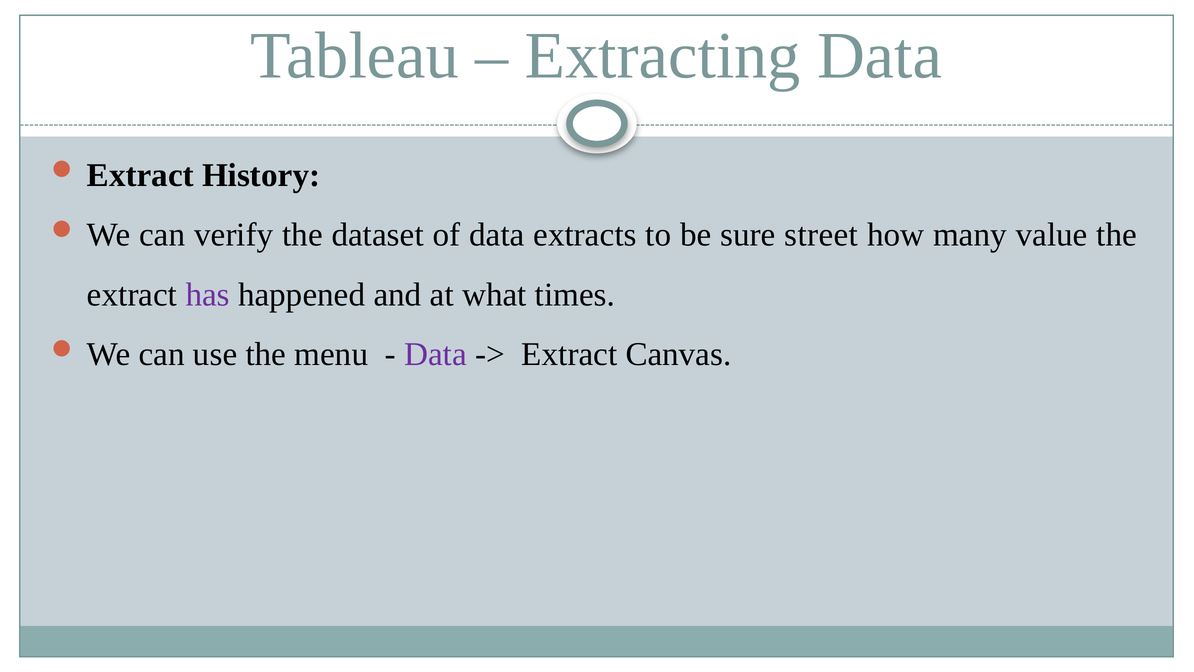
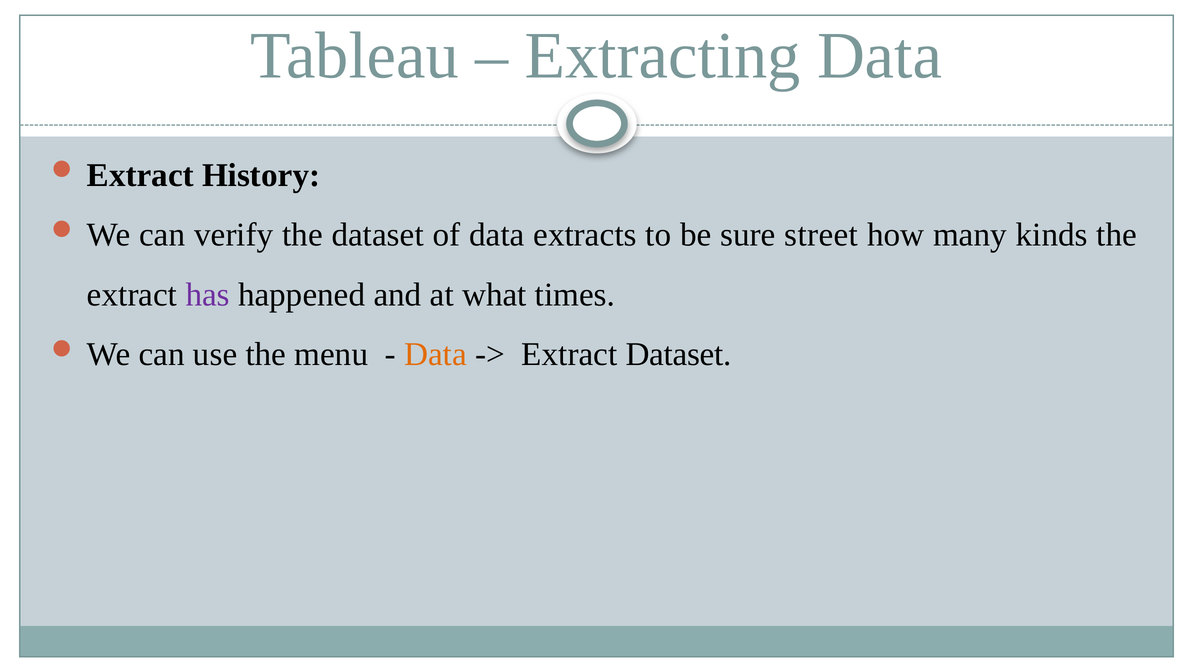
value: value -> kinds
Data at (435, 354) colour: purple -> orange
Extract Canvas: Canvas -> Dataset
